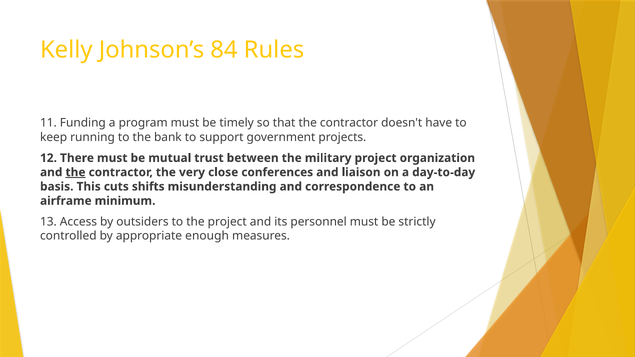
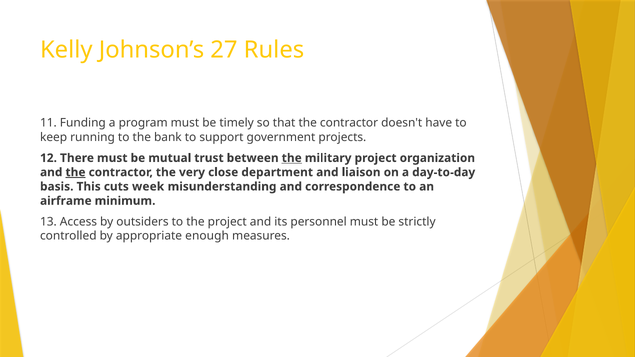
84: 84 -> 27
the at (292, 158) underline: none -> present
conferences: conferences -> department
shifts: shifts -> week
